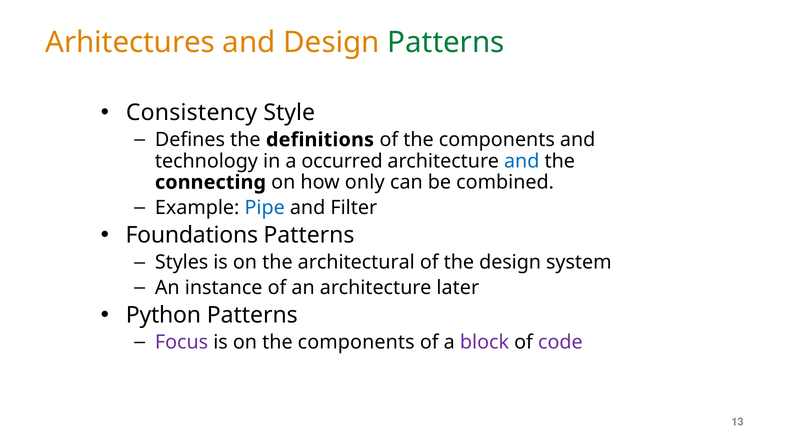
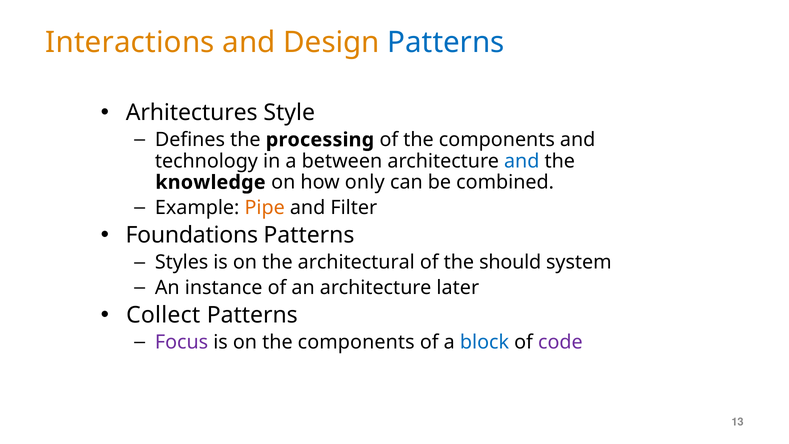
Arhitectures: Arhitectures -> Interactions
Patterns at (446, 42) colour: green -> blue
Consistency: Consistency -> Arhitectures
definitions: definitions -> processing
occurred: occurred -> between
connecting: connecting -> knowledge
Pipe colour: blue -> orange
the design: design -> should
Python: Python -> Collect
block colour: purple -> blue
